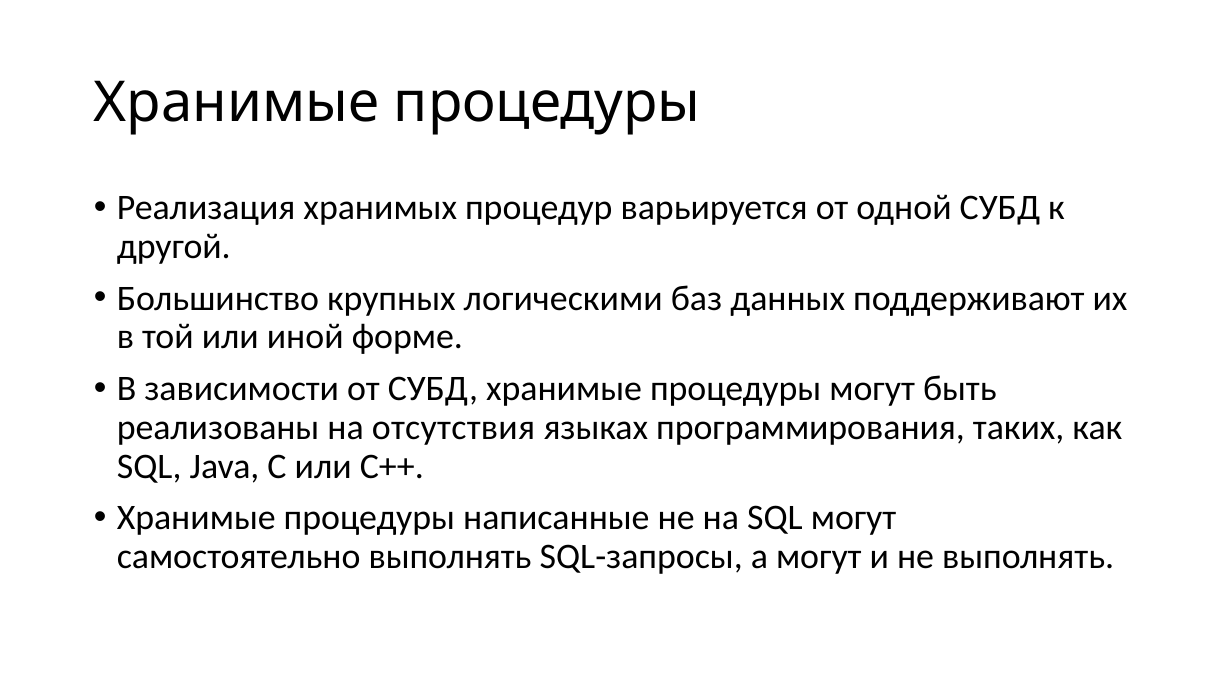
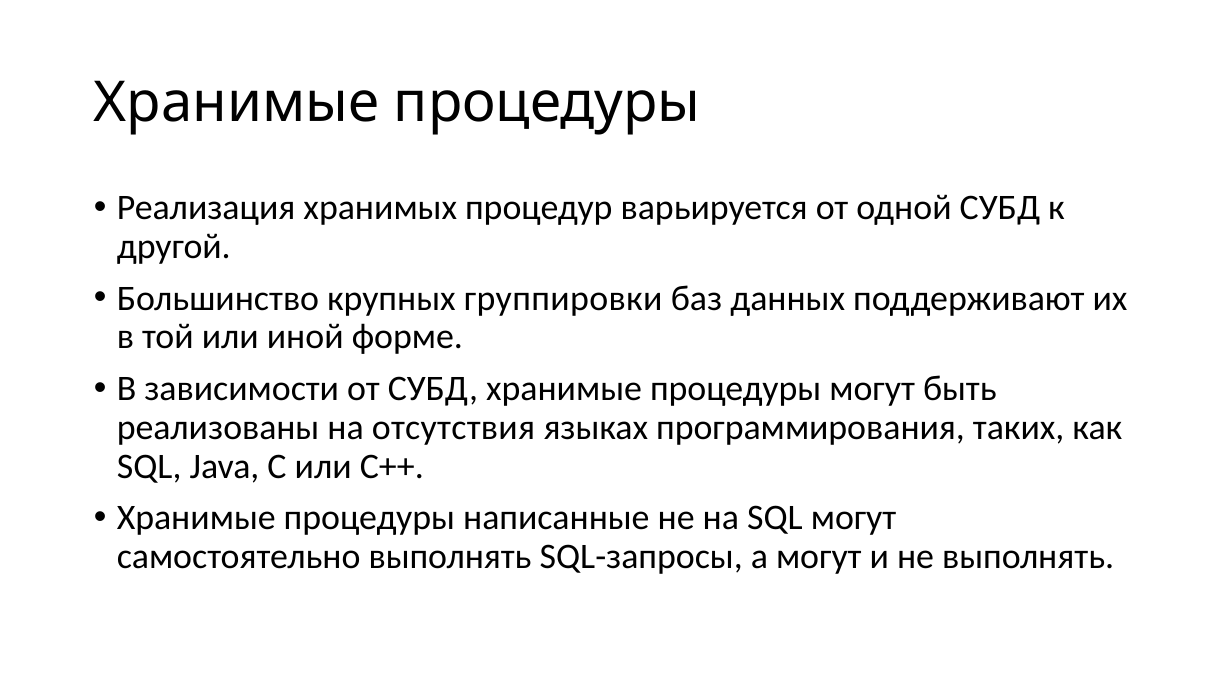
логическими: логическими -> группировки
